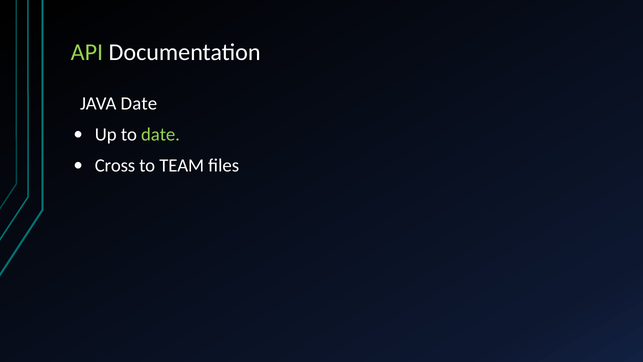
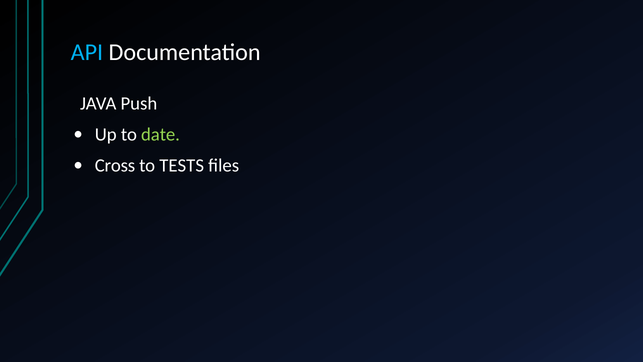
API colour: light green -> light blue
JAVA Date: Date -> Push
TEAM: TEAM -> TESTS
